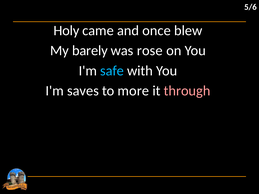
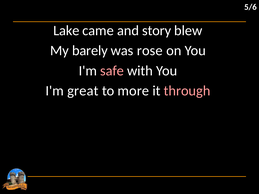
Holy: Holy -> Lake
once: once -> story
safe colour: light blue -> pink
saves: saves -> great
